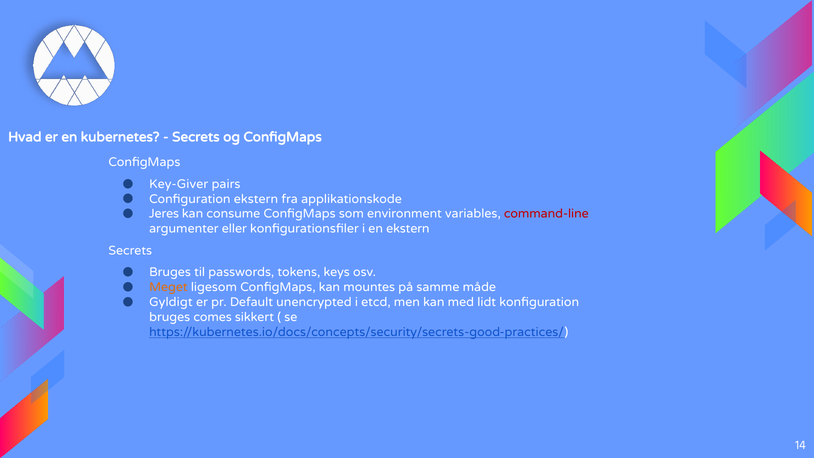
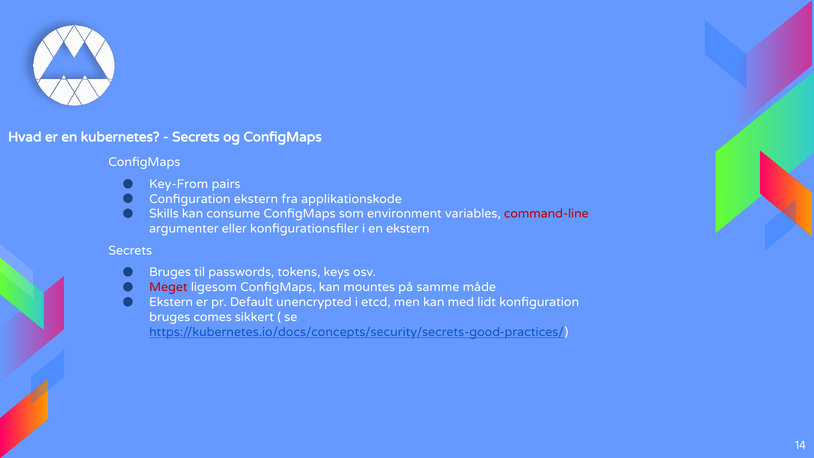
Key-Giver: Key-Giver -> Key-From
Jeres: Jeres -> Skills
Meget colour: orange -> red
Gyldigt at (171, 302): Gyldigt -> Ekstern
